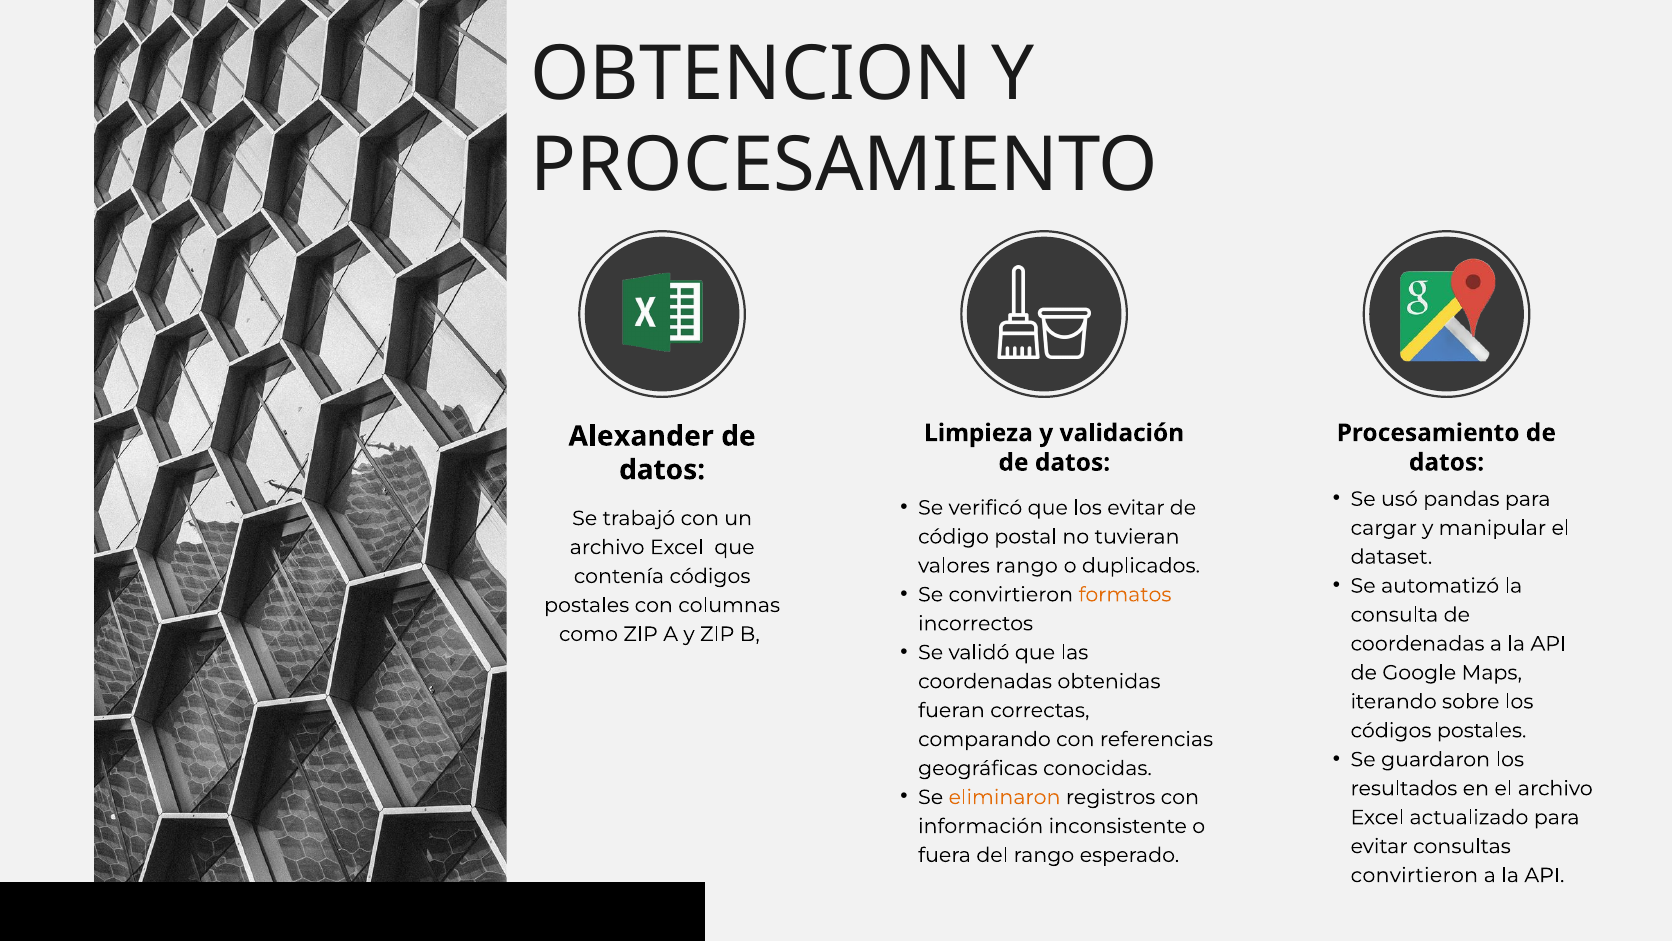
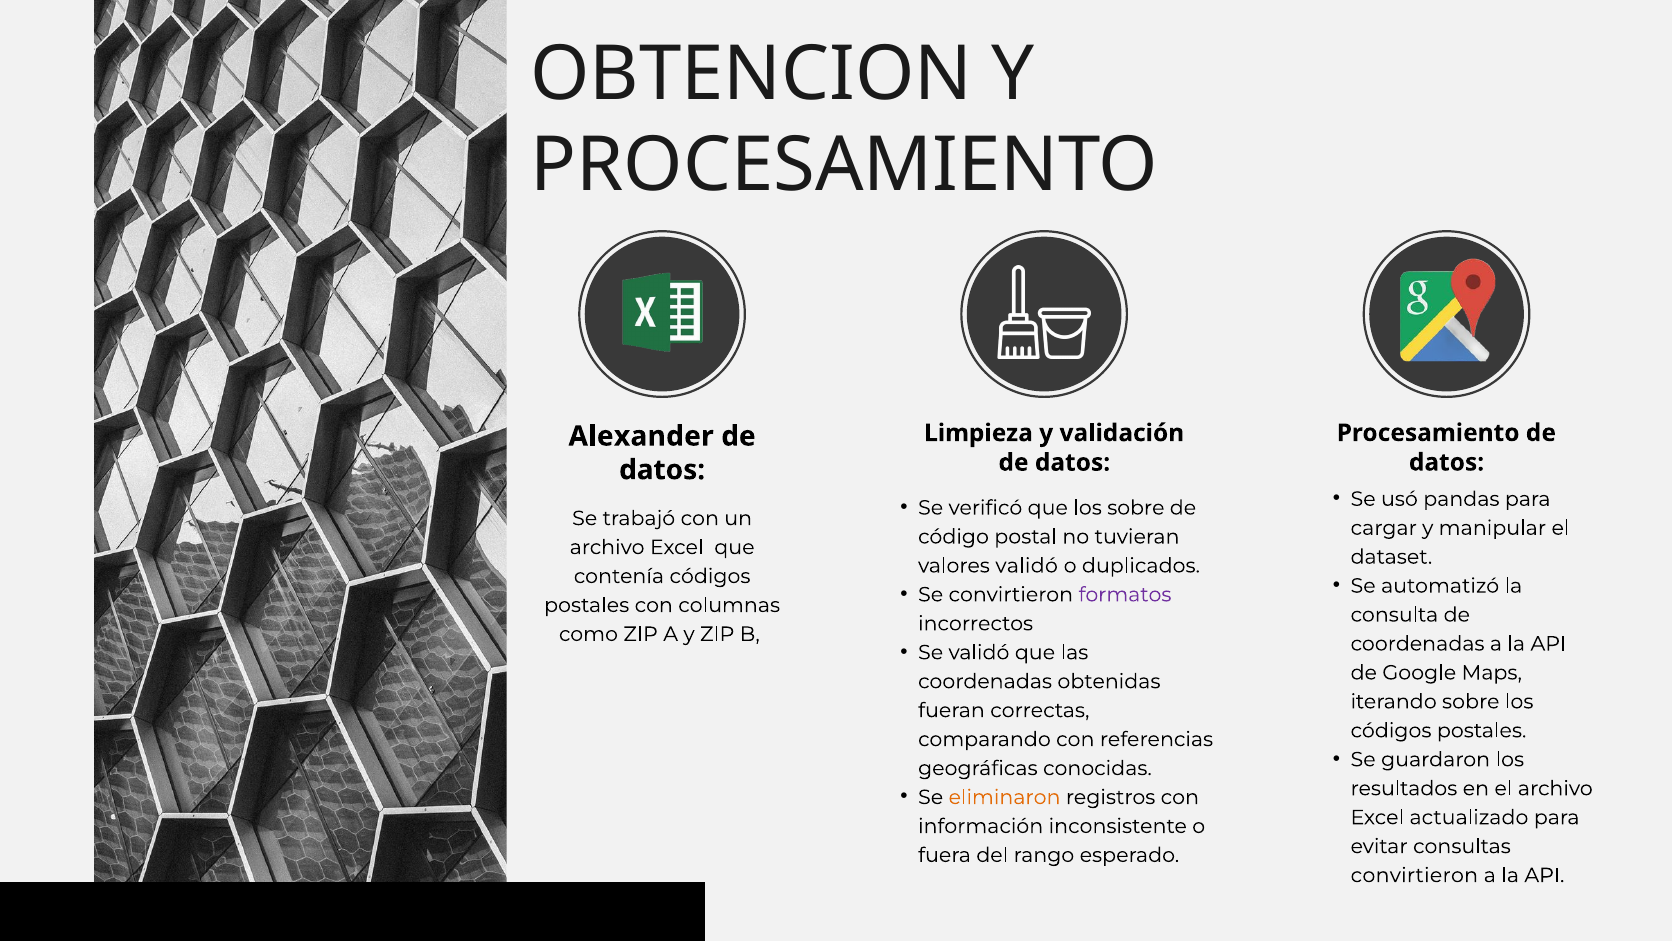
los evitar: evitar -> sobre
valores rango: rango -> validó
formatos colour: orange -> purple
